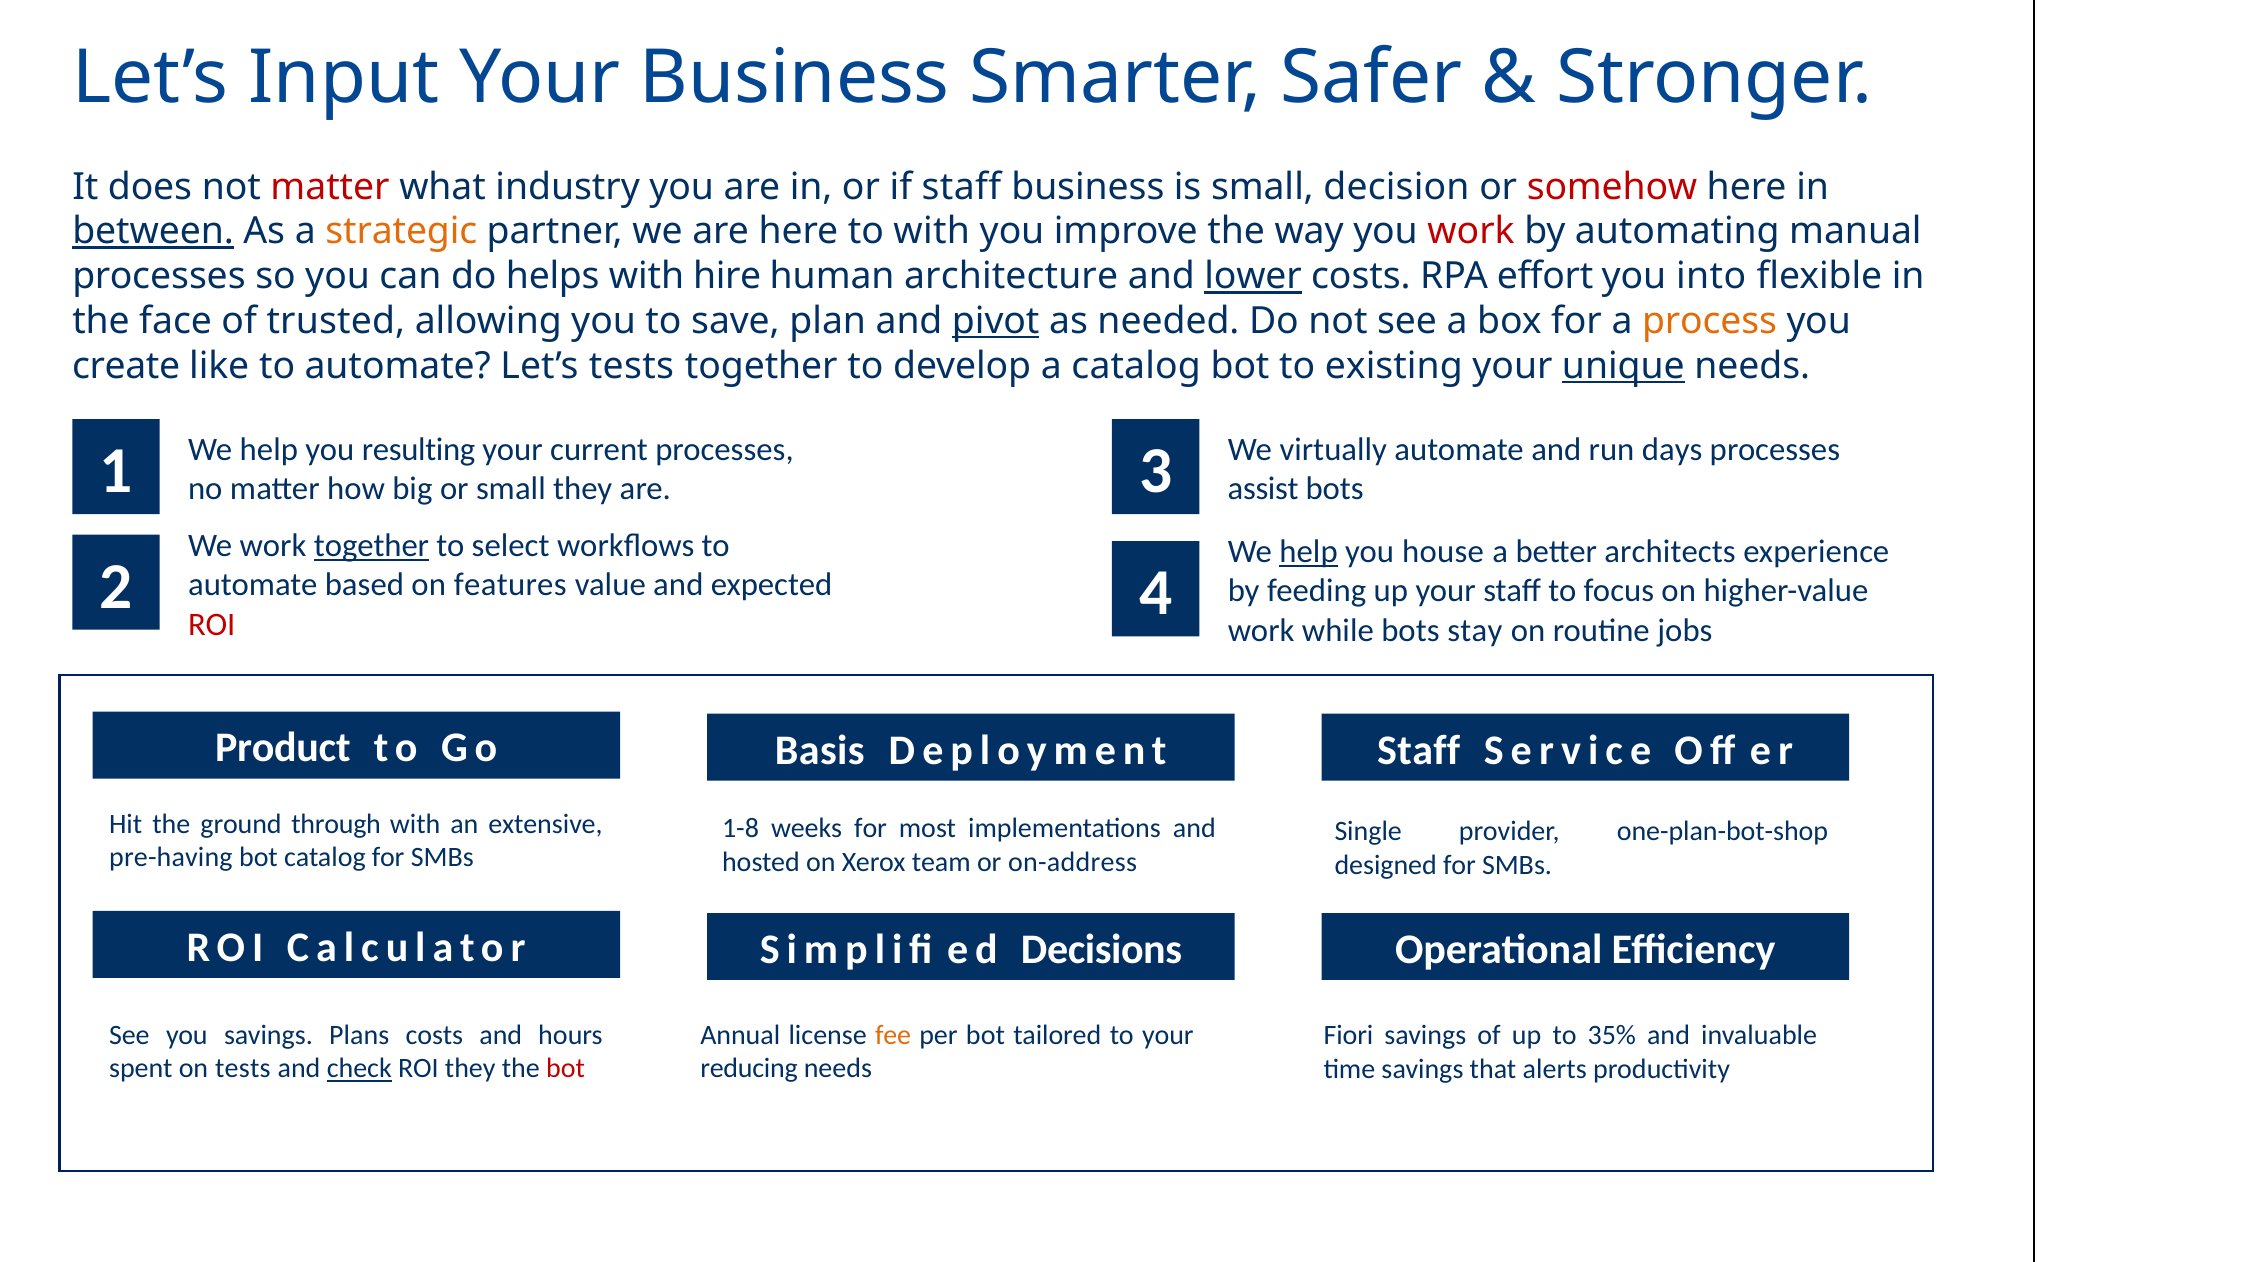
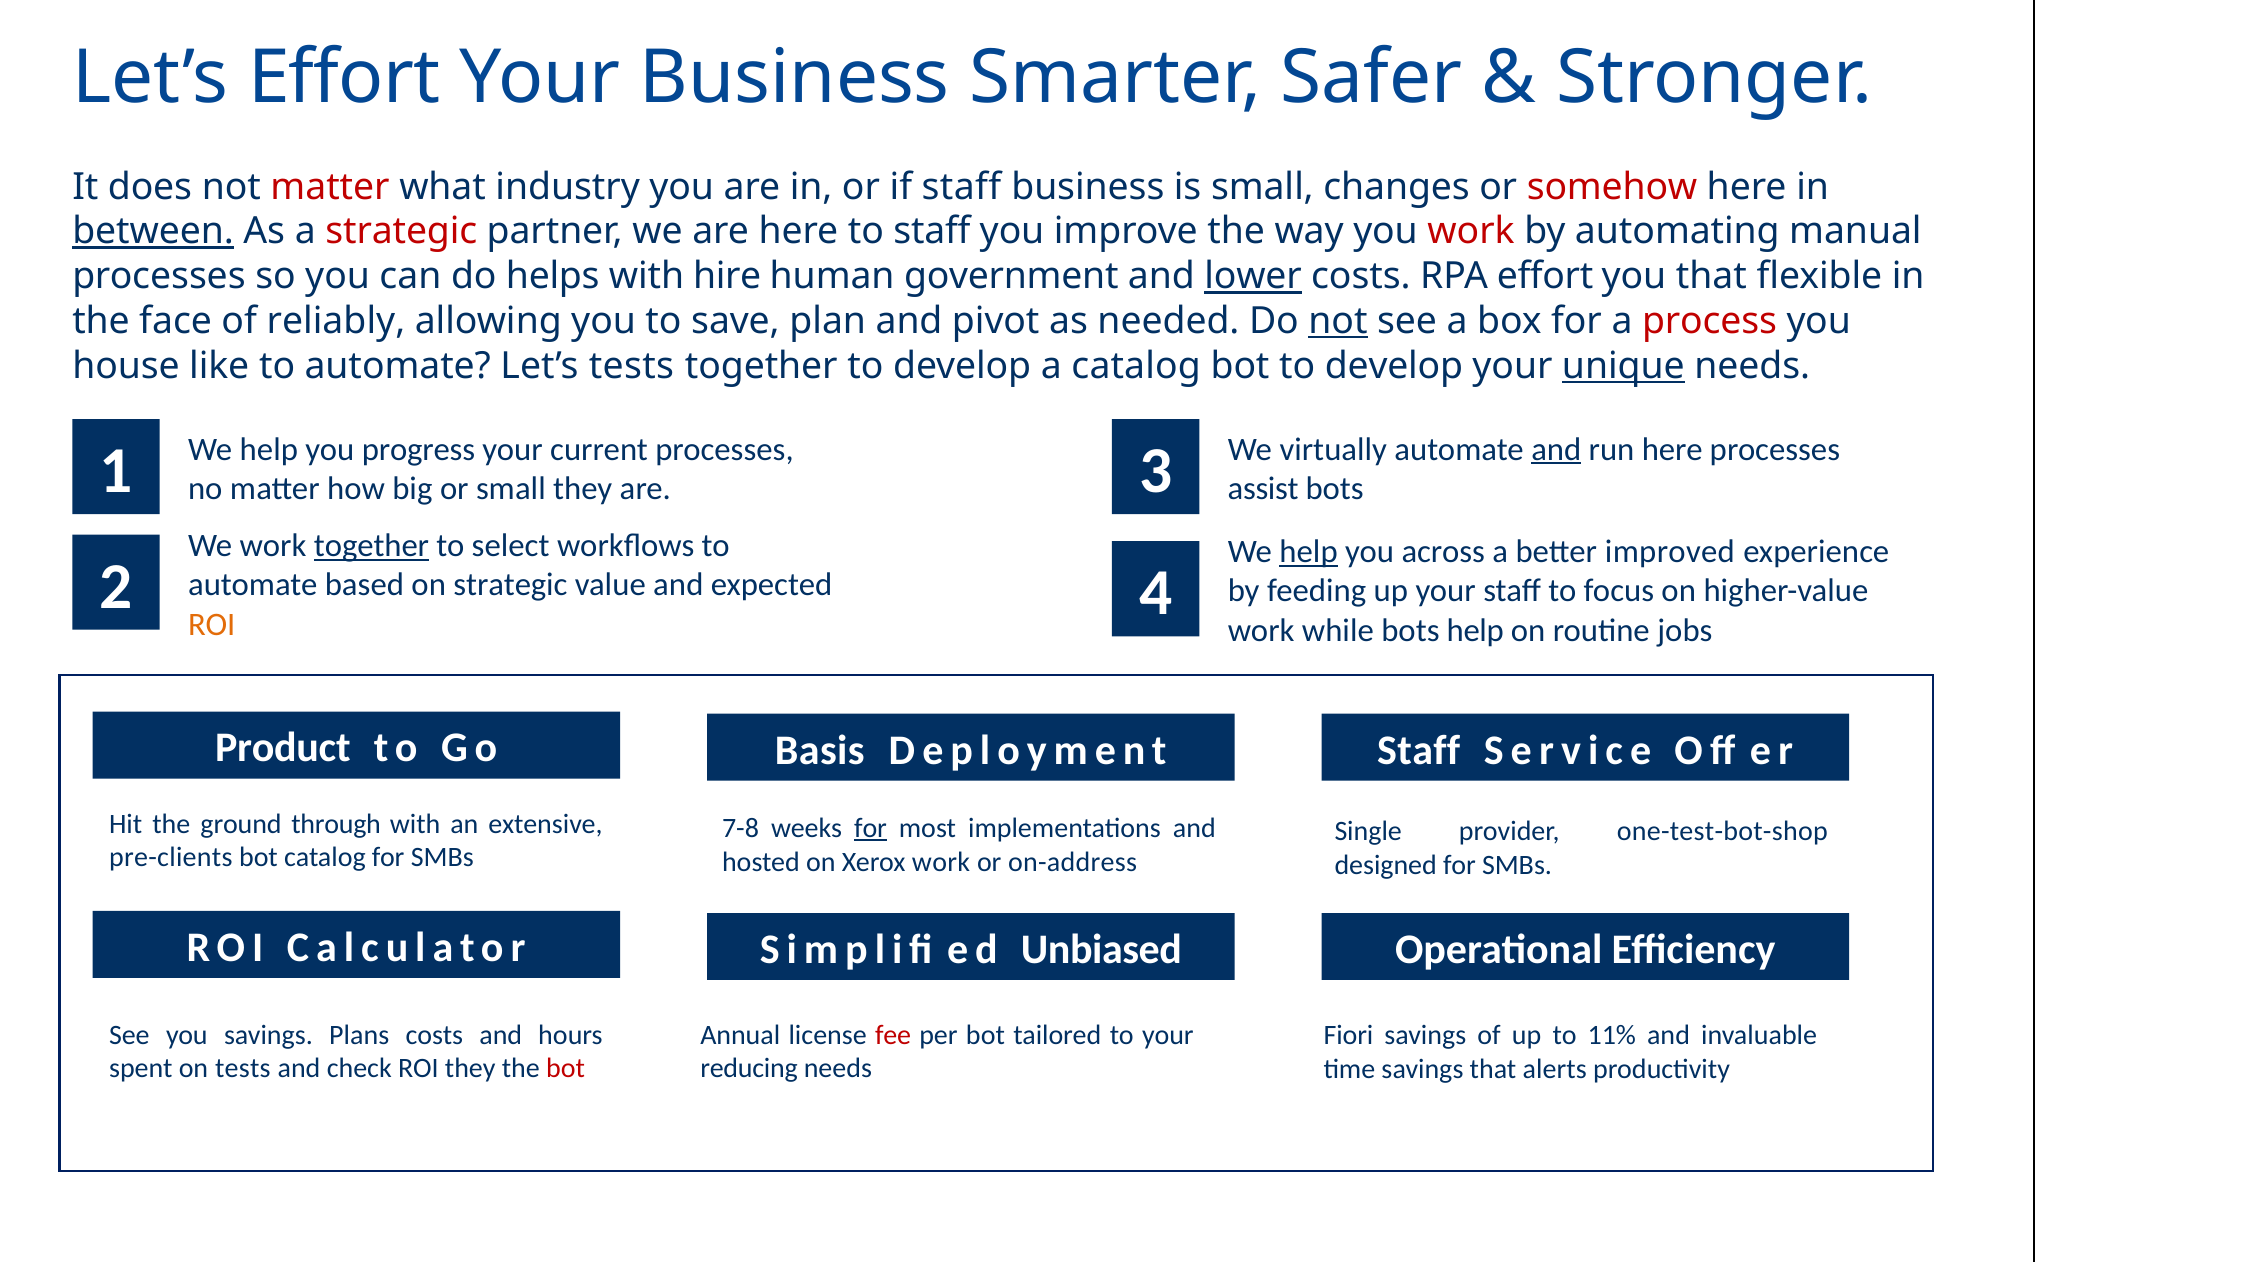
Let’s Input: Input -> Effort
decision: decision -> changes
strategic at (401, 231) colour: orange -> red
to with: with -> staff
architecture: architecture -> government
you into: into -> that
trusted: trusted -> reliably
pivot underline: present -> none
not at (1338, 321) underline: none -> present
process colour: orange -> red
create: create -> house
bot to existing: existing -> develop
resulting: resulting -> progress
and at (1556, 449) underline: none -> present
run days: days -> here
house: house -> across
architects: architects -> improved
on features: features -> strategic
ROI at (212, 624) colour: red -> orange
bots stay: stay -> help
1-8: 1-8 -> 7-8
for at (871, 828) underline: none -> present
one-plan-bot-shop: one-plan-bot-shop -> one-test-bot-shop
pre-having: pre-having -> pre-clients
Xerox team: team -> work
Decisions: Decisions -> Unbiased
fee colour: orange -> red
35%: 35% -> 11%
check underline: present -> none
